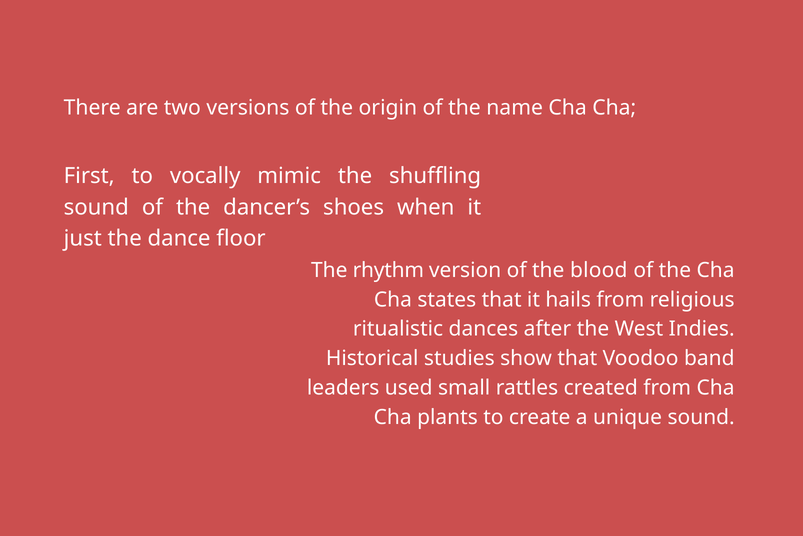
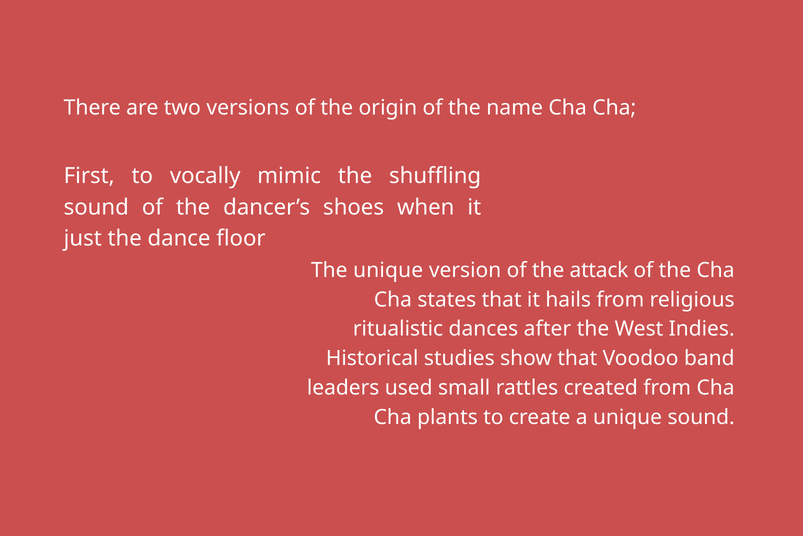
The rhythm: rhythm -> unique
blood: blood -> attack
